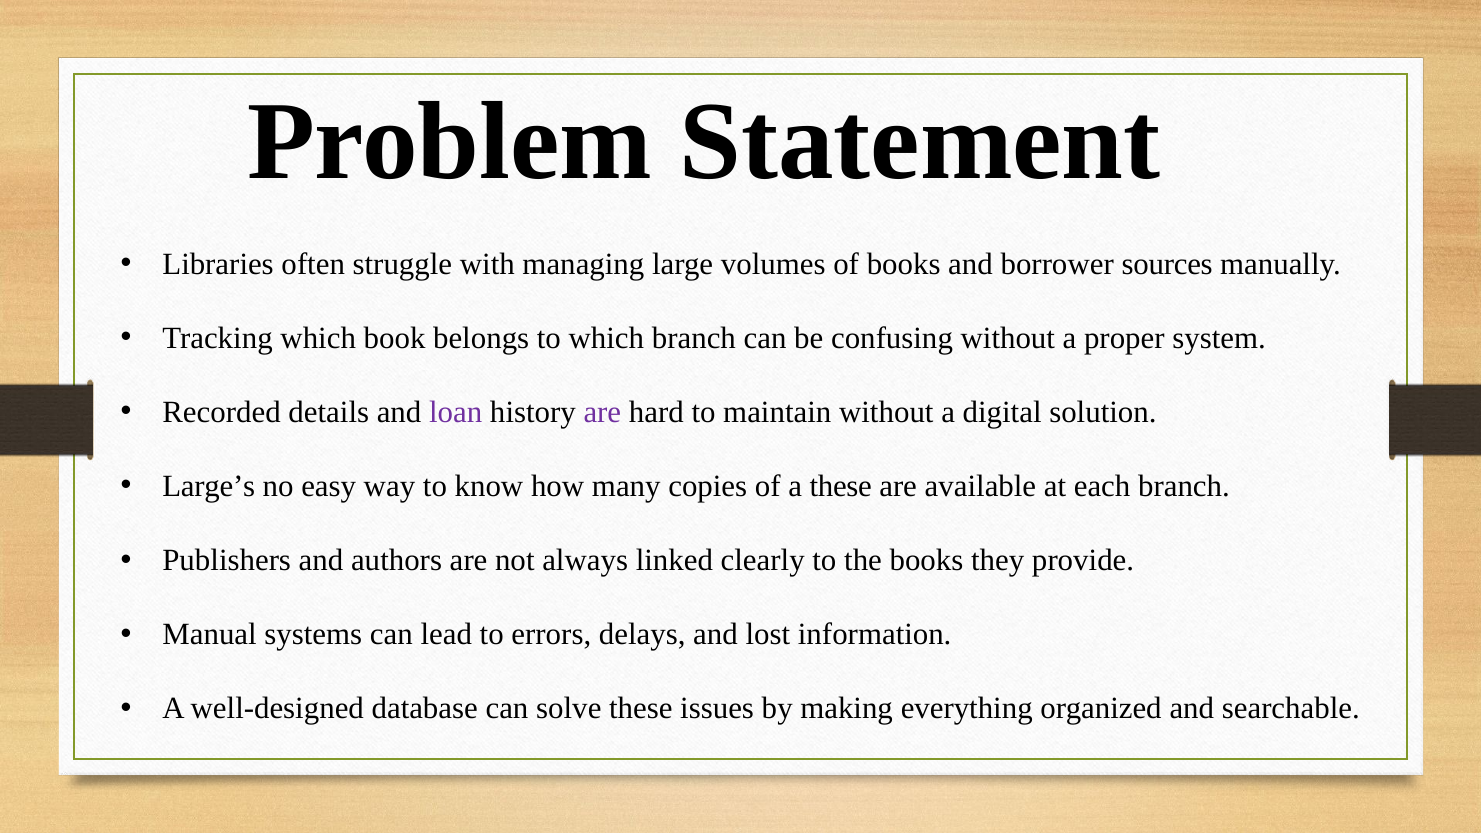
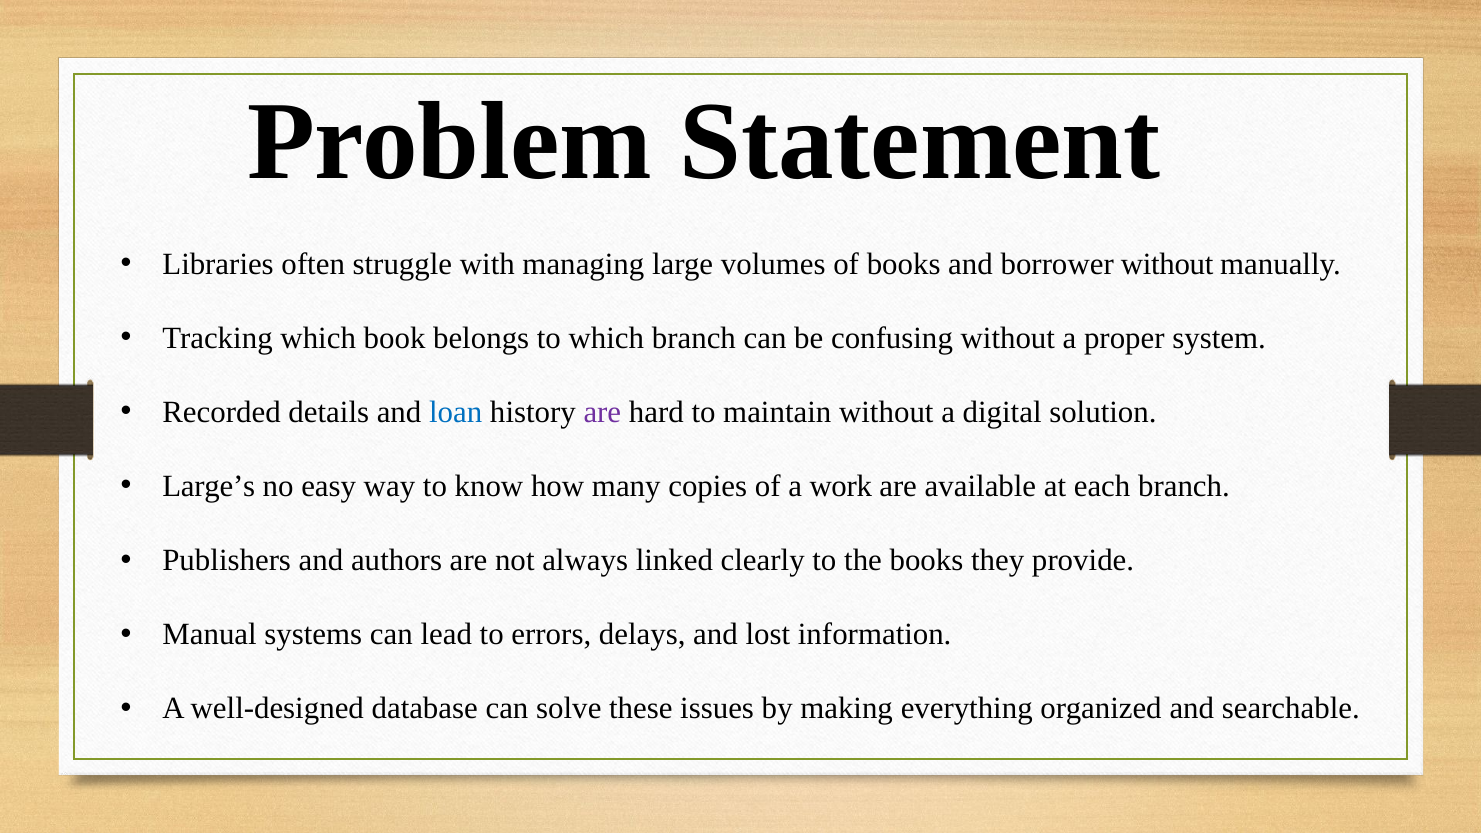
borrower sources: sources -> without
loan colour: purple -> blue
a these: these -> work
